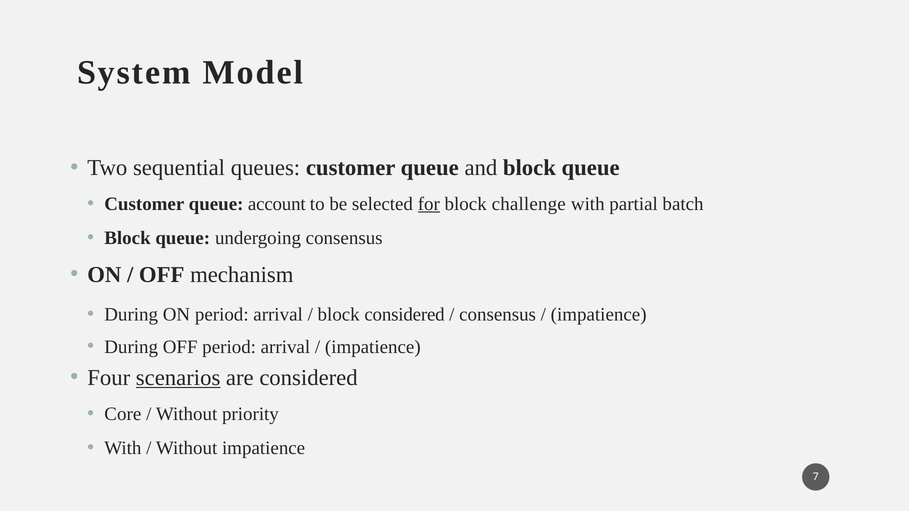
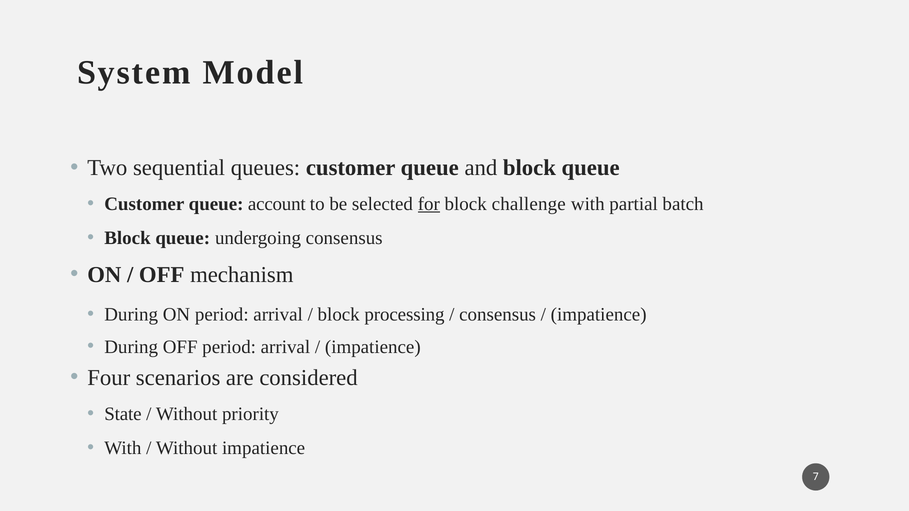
block considered: considered -> processing
scenarios underline: present -> none
Core: Core -> State
